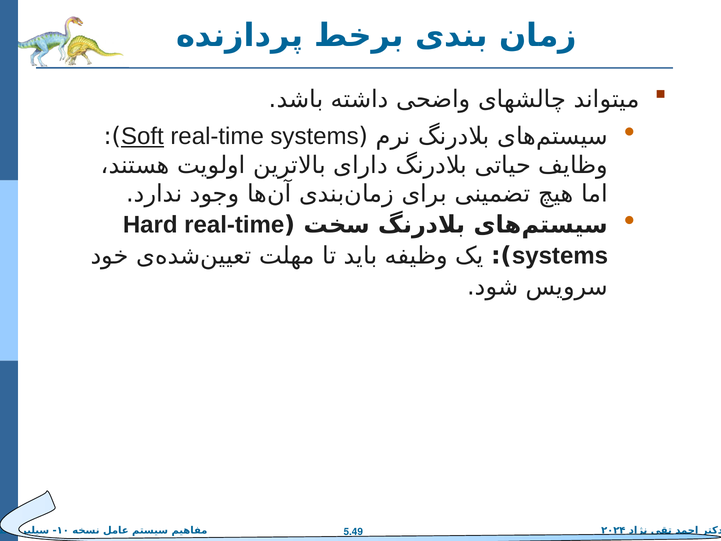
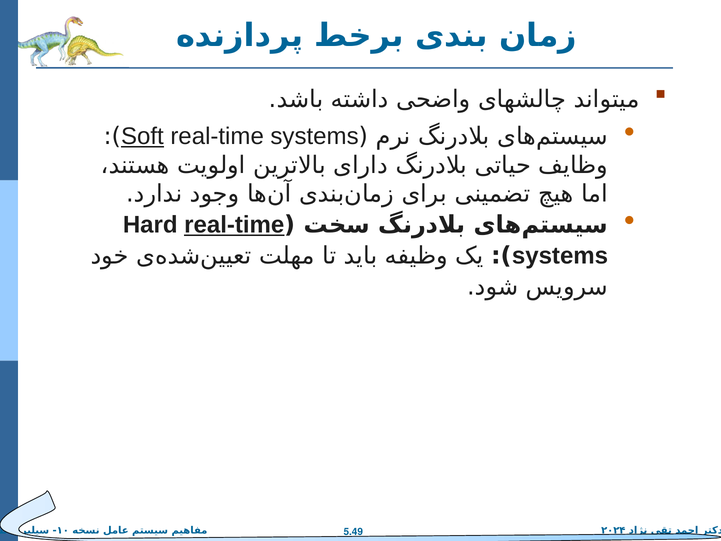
real-time at (234, 225) underline: none -> present
